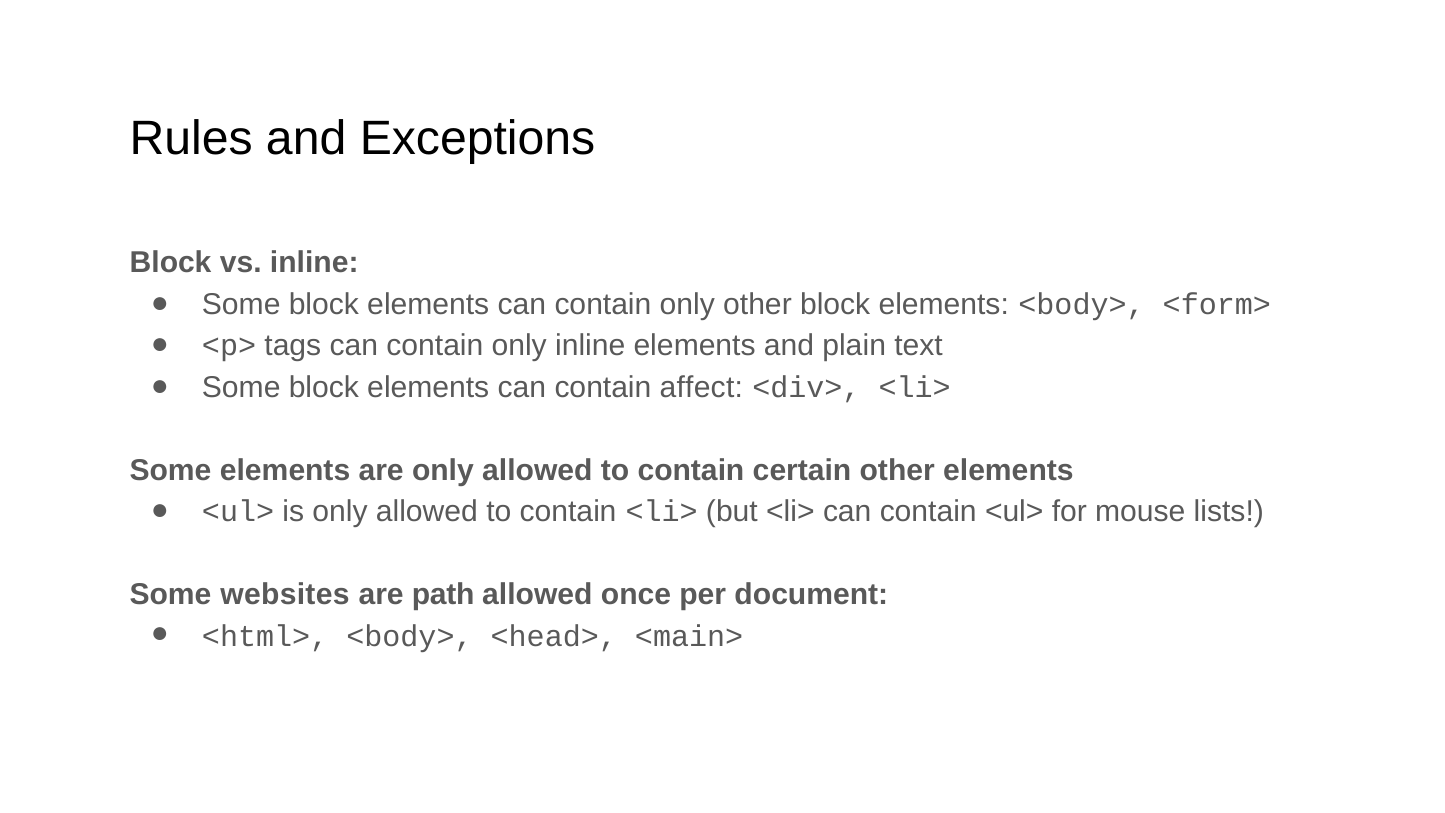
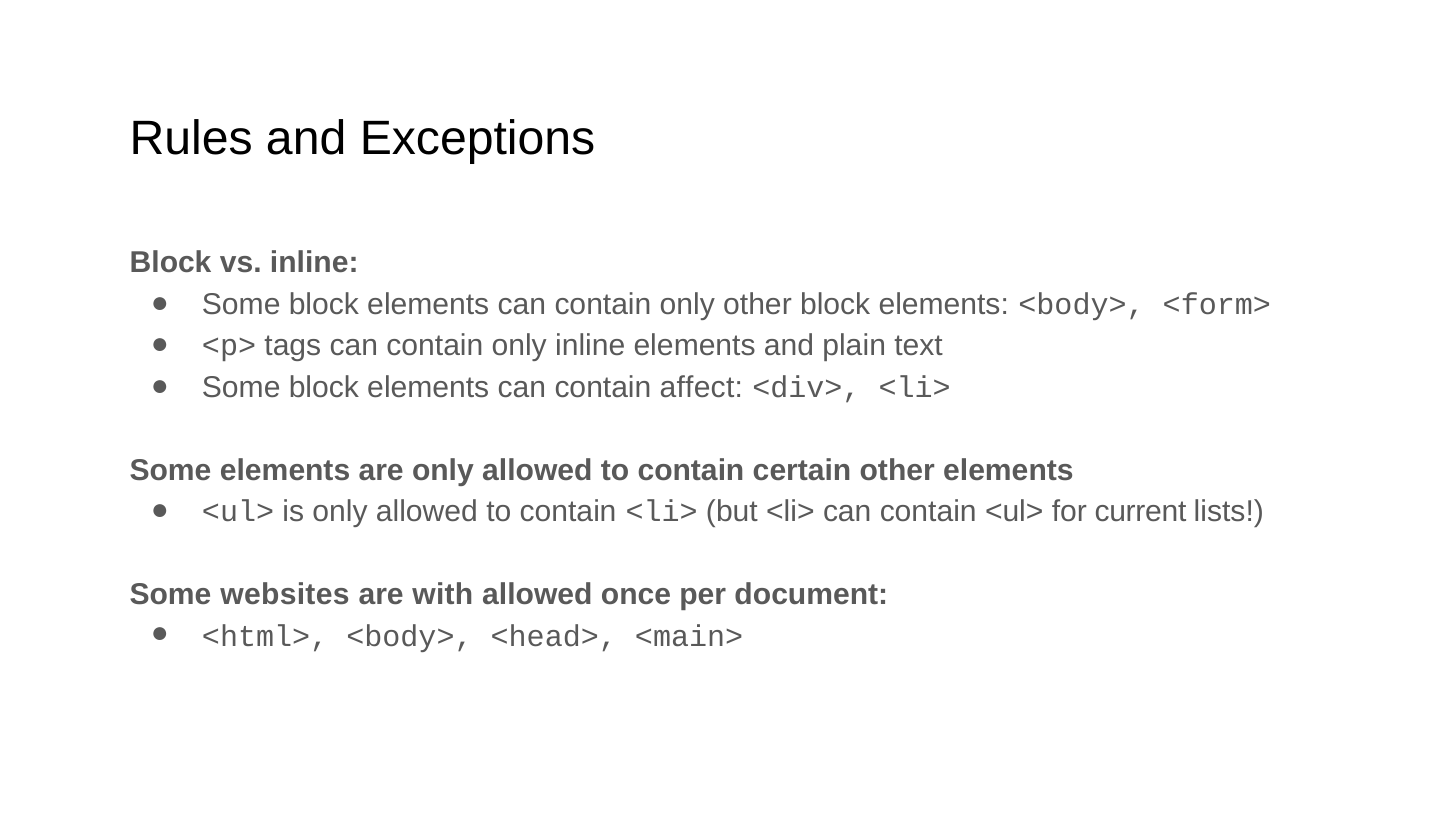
mouse: mouse -> current
path: path -> with
